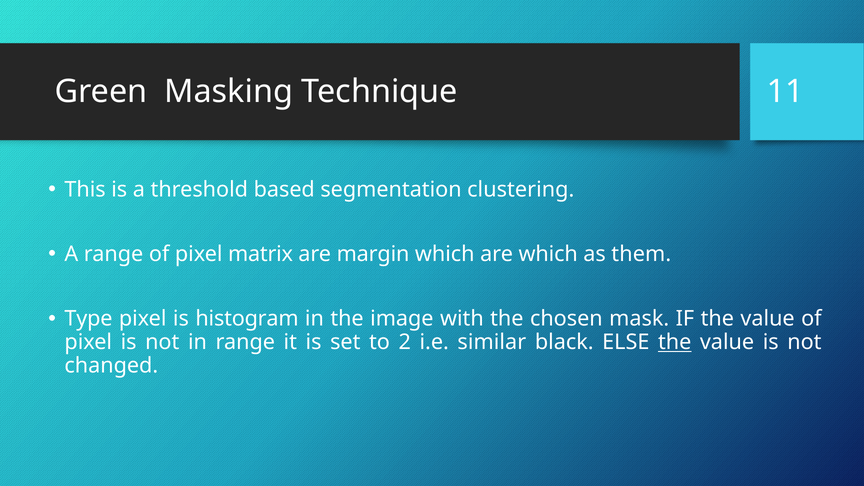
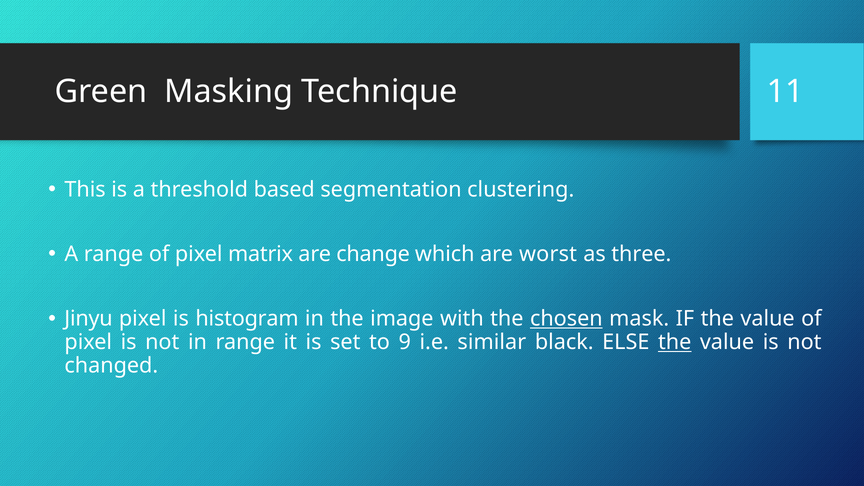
margin: margin -> change
are which: which -> worst
them: them -> three
Type: Type -> Jinyu
chosen underline: none -> present
2: 2 -> 9
